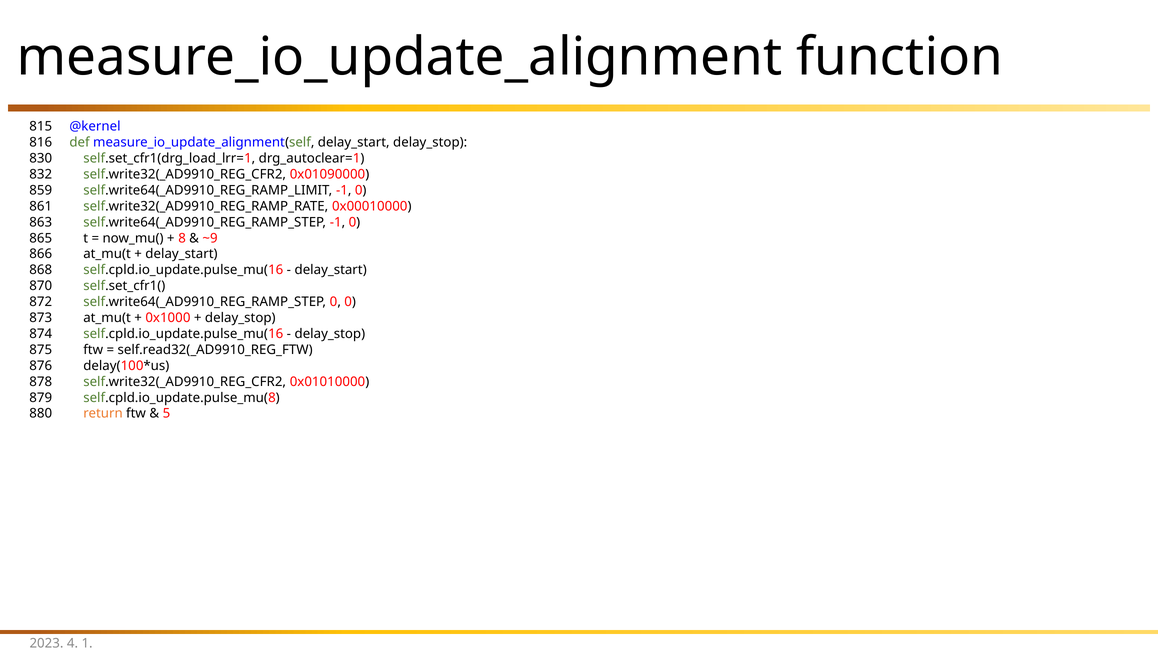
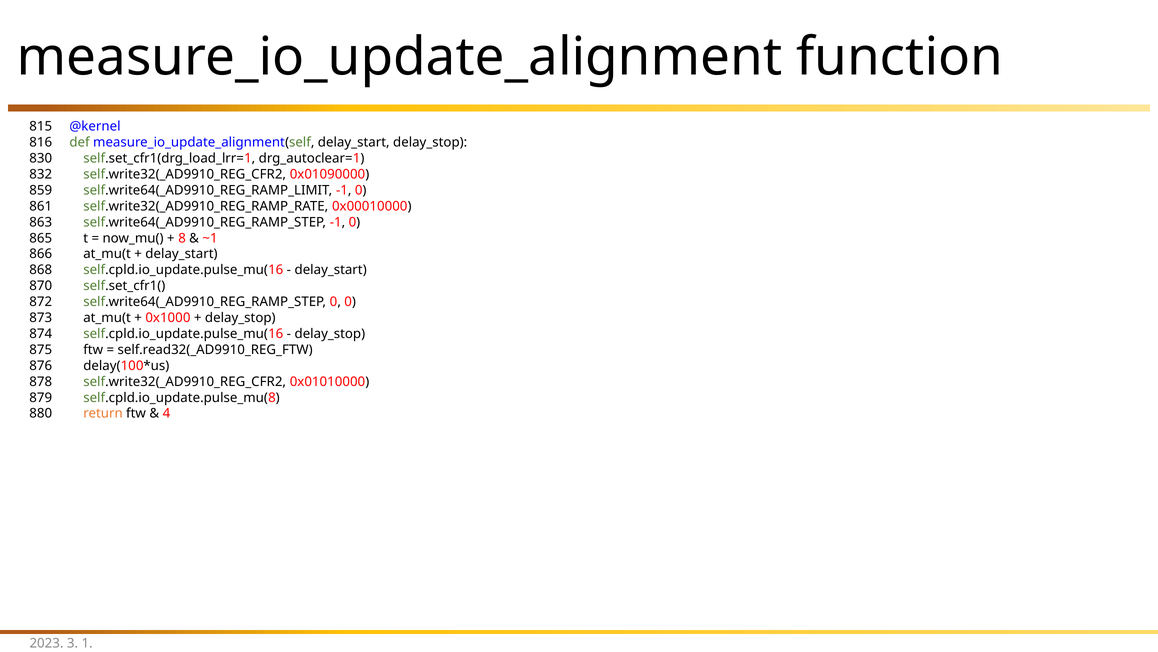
~9: ~9 -> ~1
5: 5 -> 4
4: 4 -> 3
